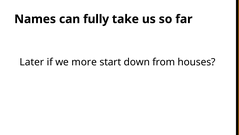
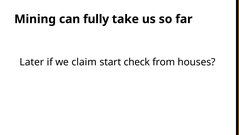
Names: Names -> Mining
more: more -> claim
down: down -> check
